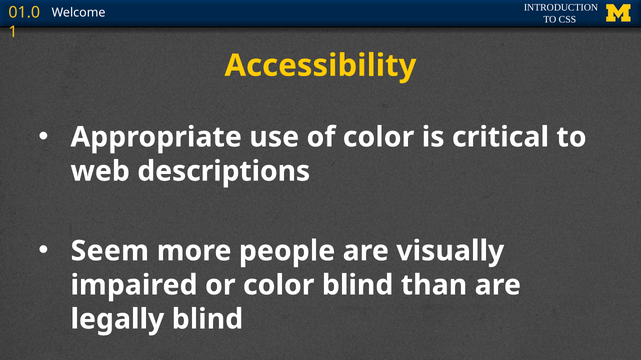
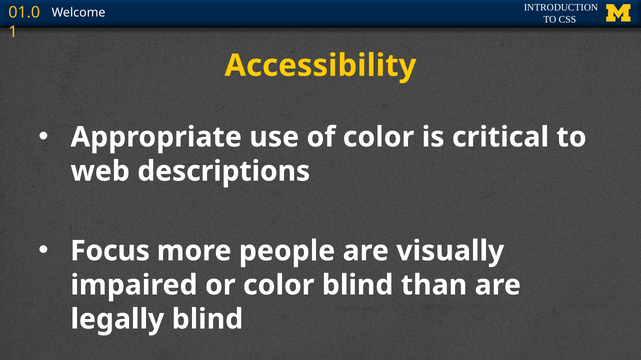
Seem: Seem -> Focus
